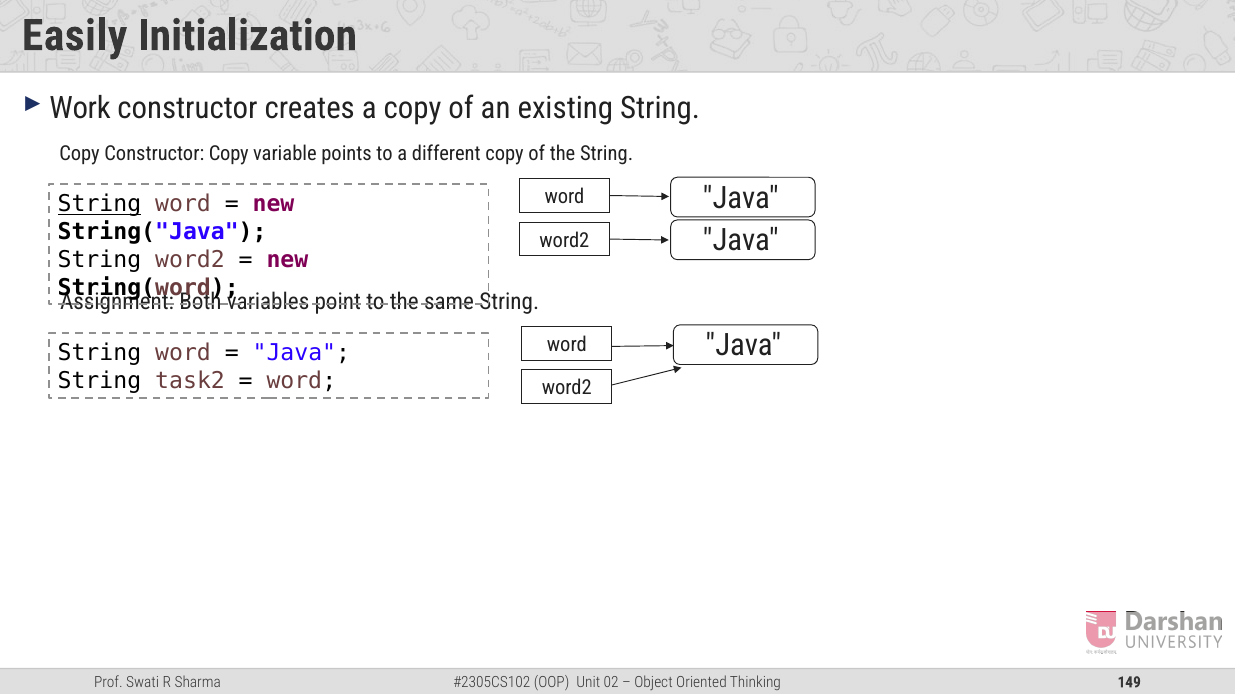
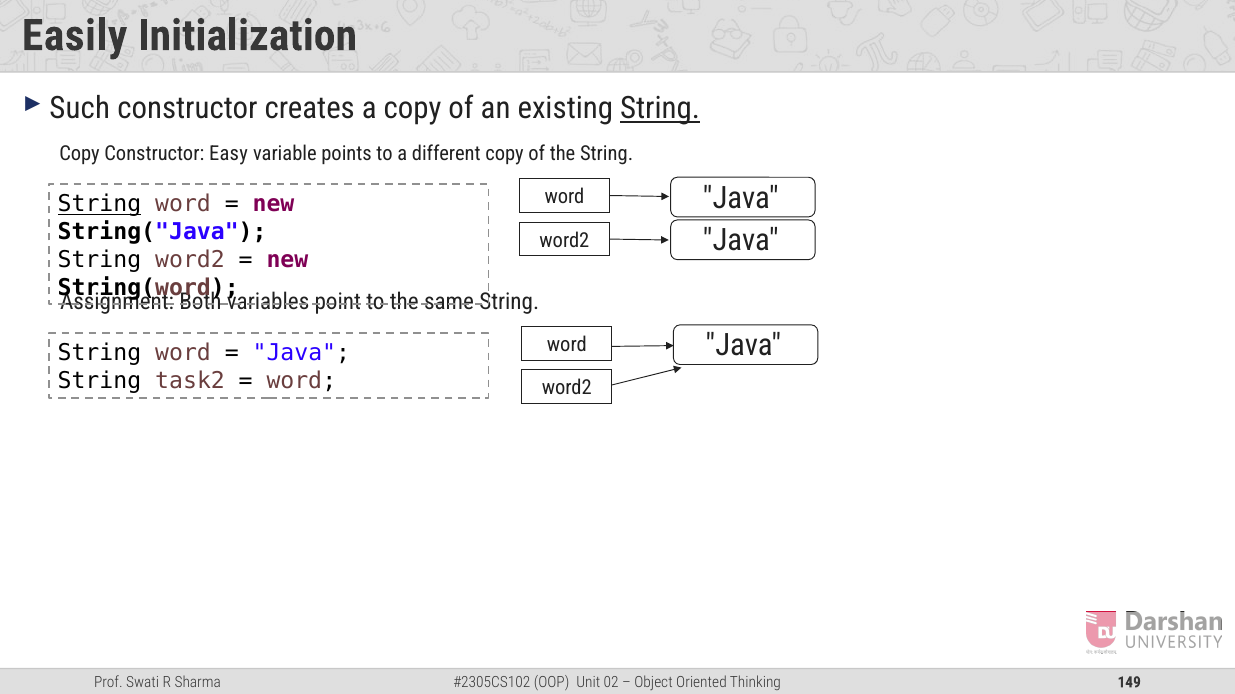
Work: Work -> Such
String at (660, 109) underline: none -> present
Constructor Copy: Copy -> Easy
